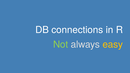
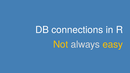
Not colour: light green -> yellow
